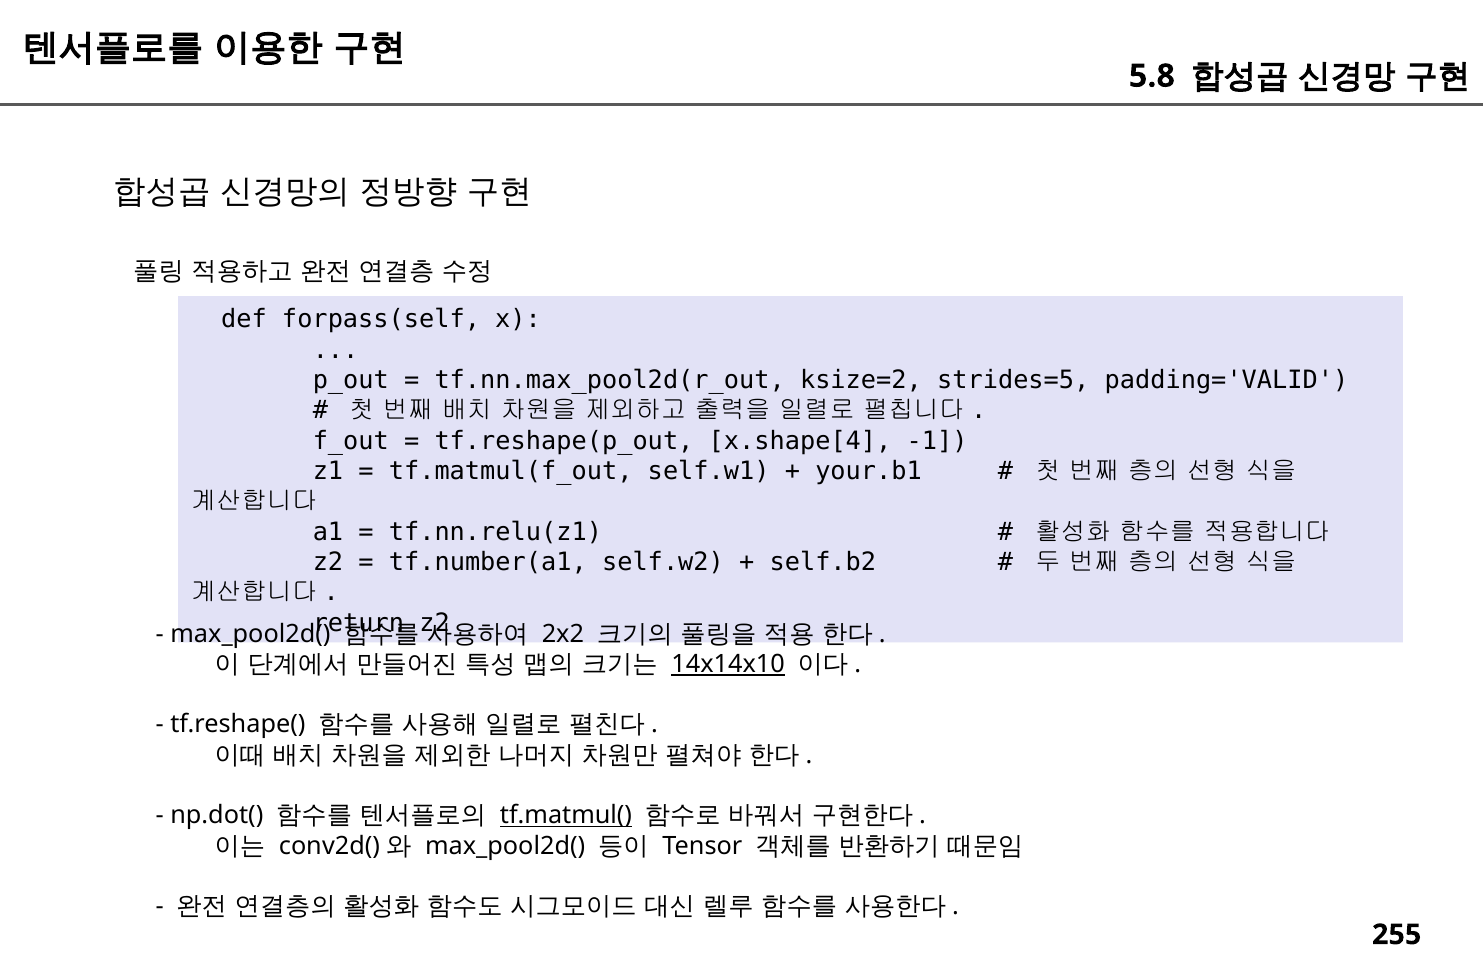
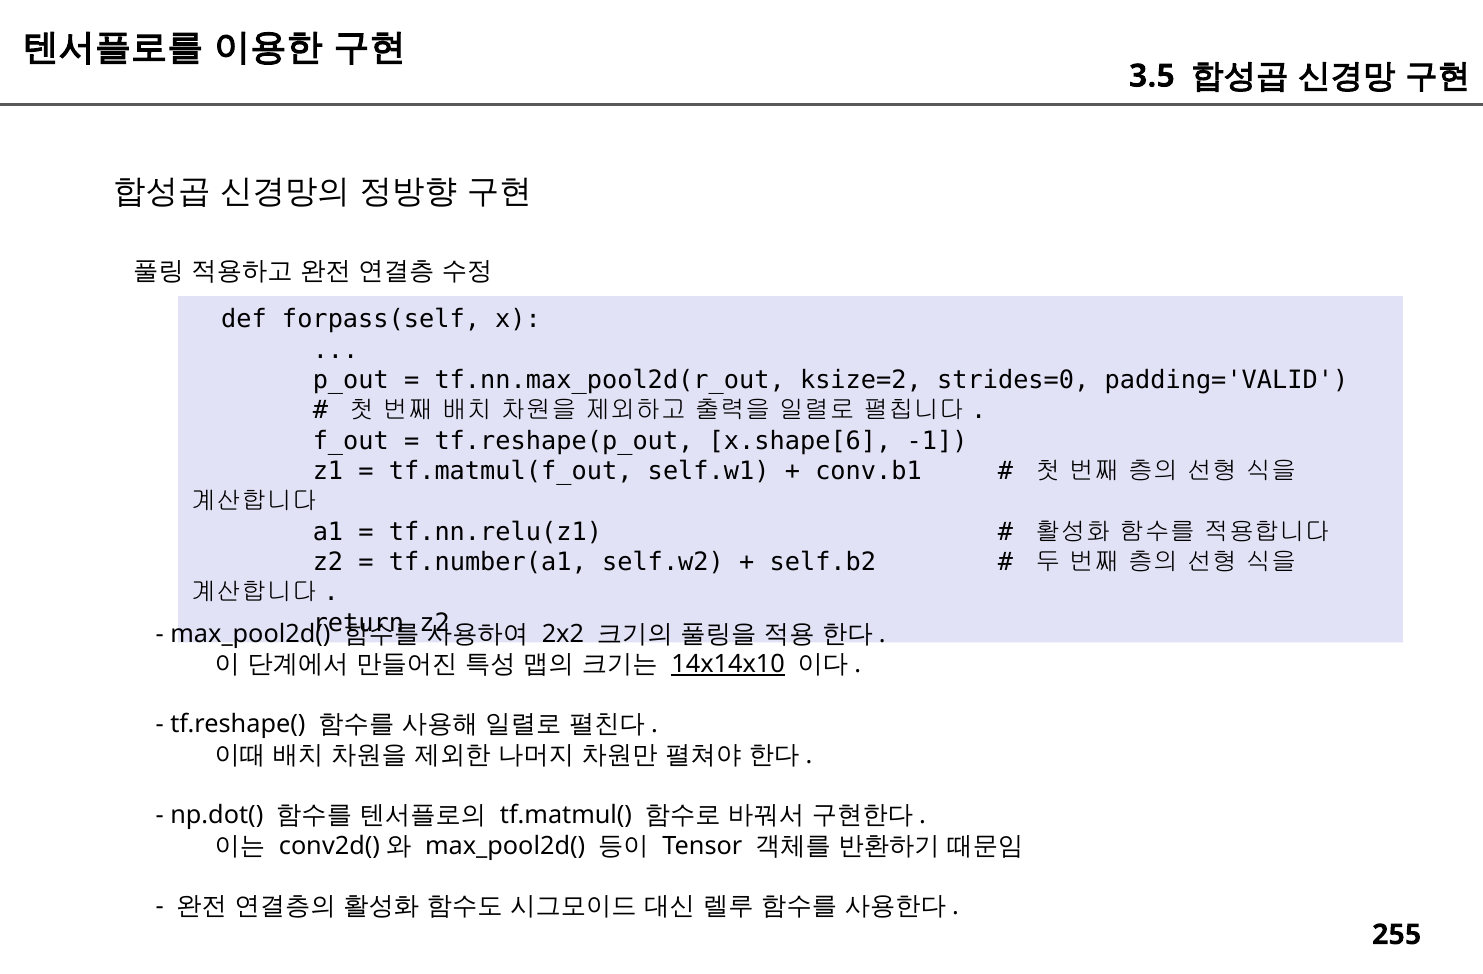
5.8: 5.8 -> 3.5
strides=5: strides=5 -> strides=0
x.shape[4: x.shape[4 -> x.shape[6
your.b1: your.b1 -> conv.b1
tf.matmul( underline: present -> none
